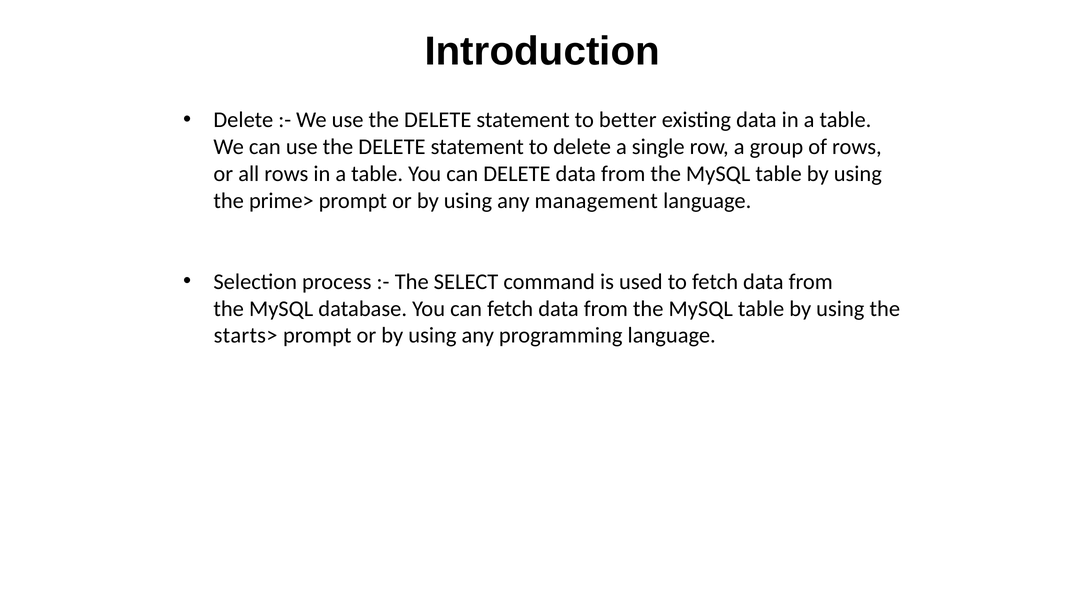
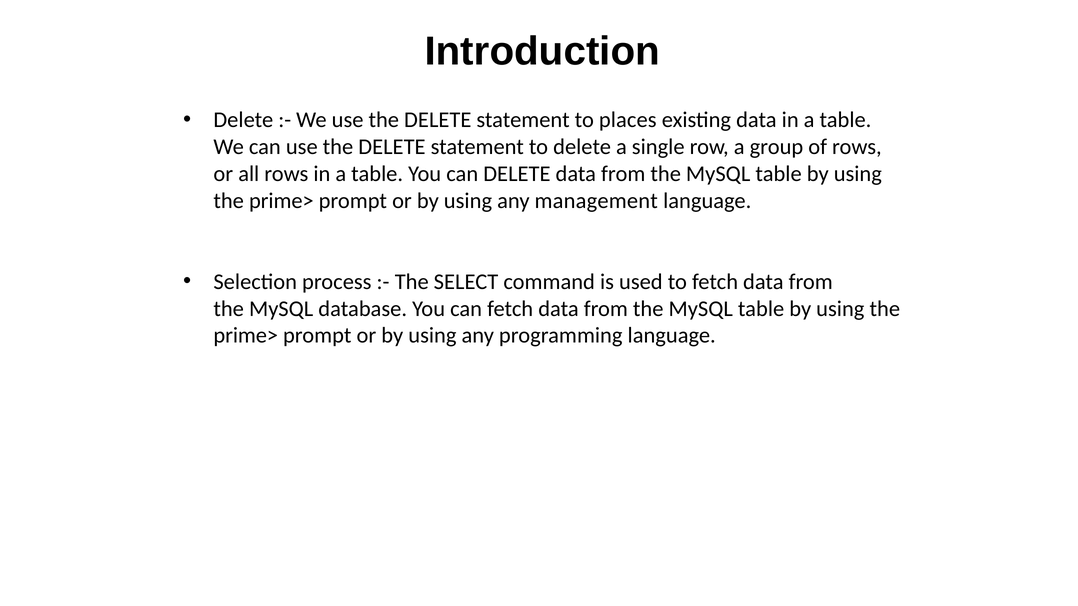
better: better -> places
starts> at (246, 336): starts> -> prime>
